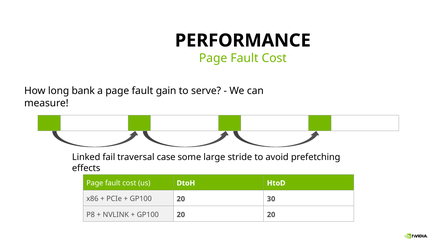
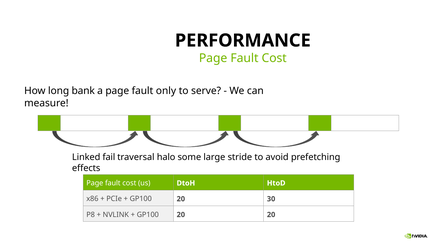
gain: gain -> only
case: case -> halo
